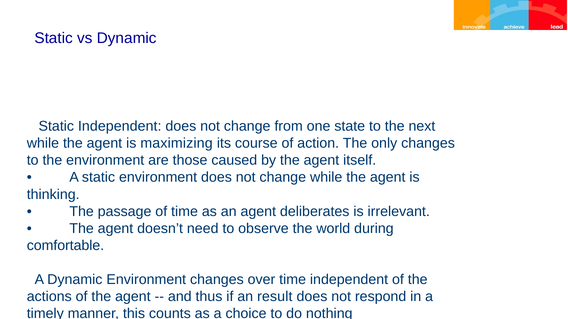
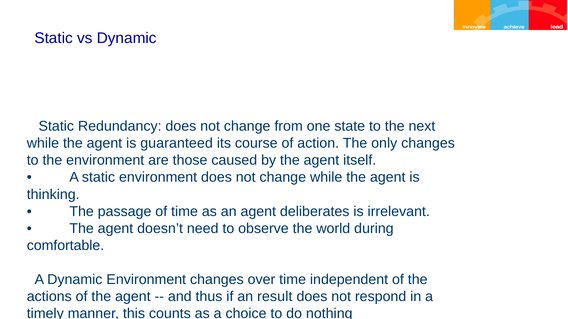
Static Independent: Independent -> Redundancy
maximizing: maximizing -> guaranteed
